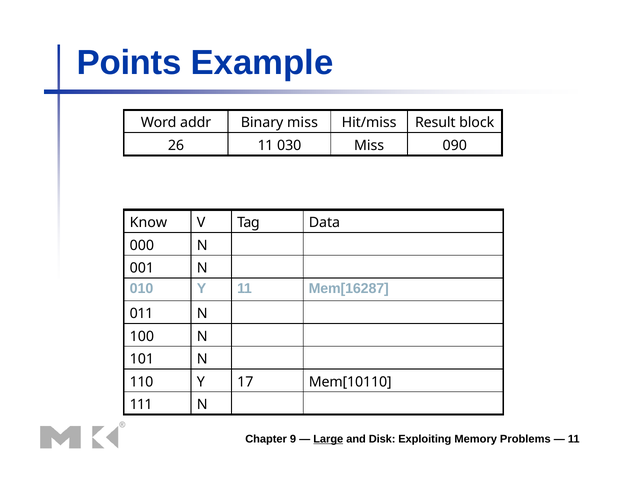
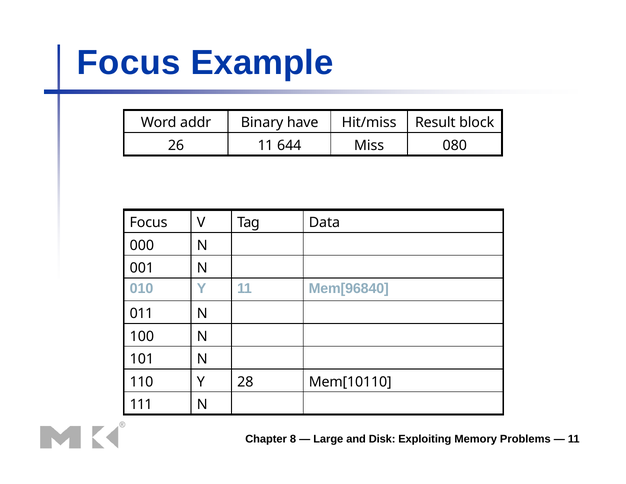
Points at (129, 63): Points -> Focus
Binary miss: miss -> have
030: 030 -> 644
090: 090 -> 080
Know at (148, 222): Know -> Focus
Mem[16287: Mem[16287 -> Mem[96840
17: 17 -> 28
9: 9 -> 8
Large underline: present -> none
